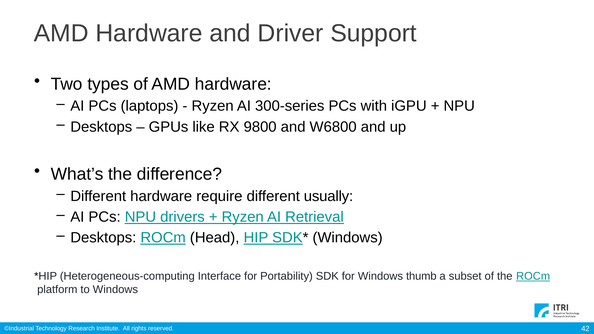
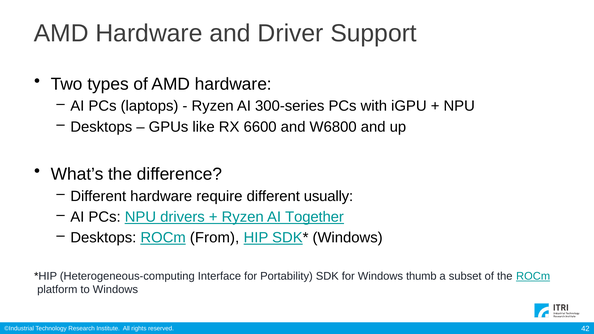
9800: 9800 -> 6600
Retrieval: Retrieval -> Together
Head: Head -> From
